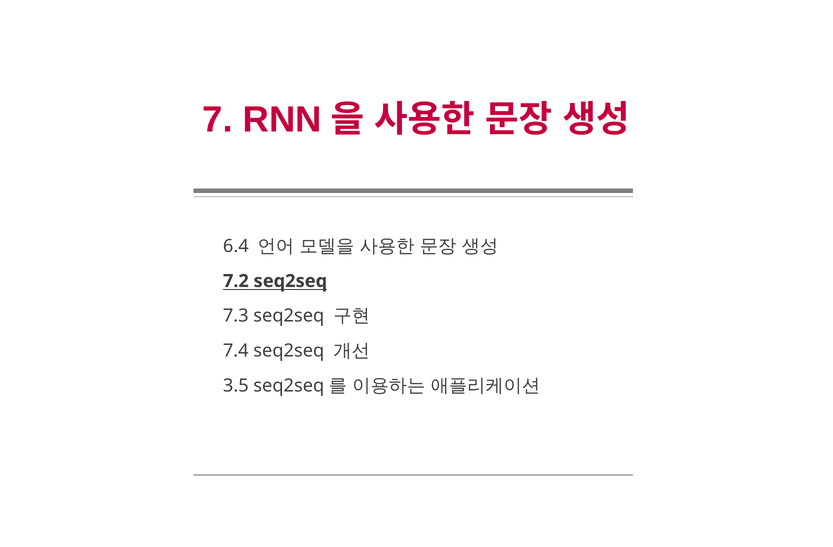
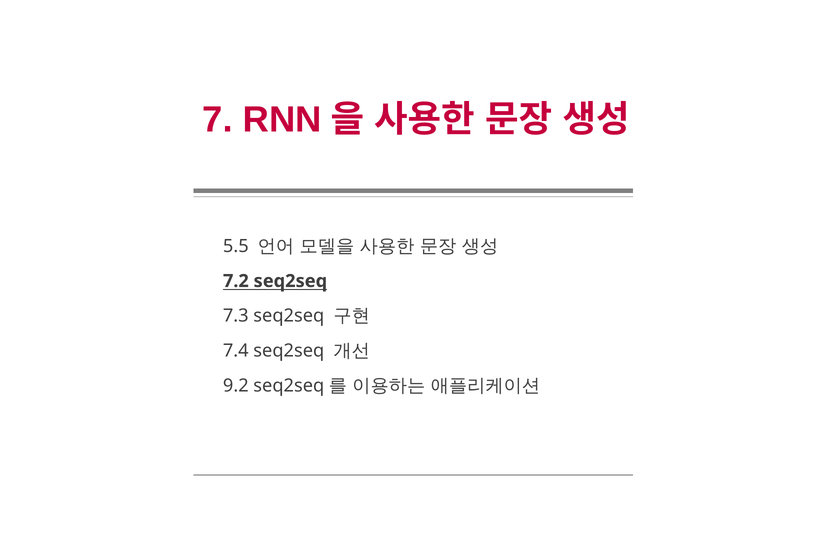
6.4: 6.4 -> 5.5
3.5: 3.5 -> 9.2
